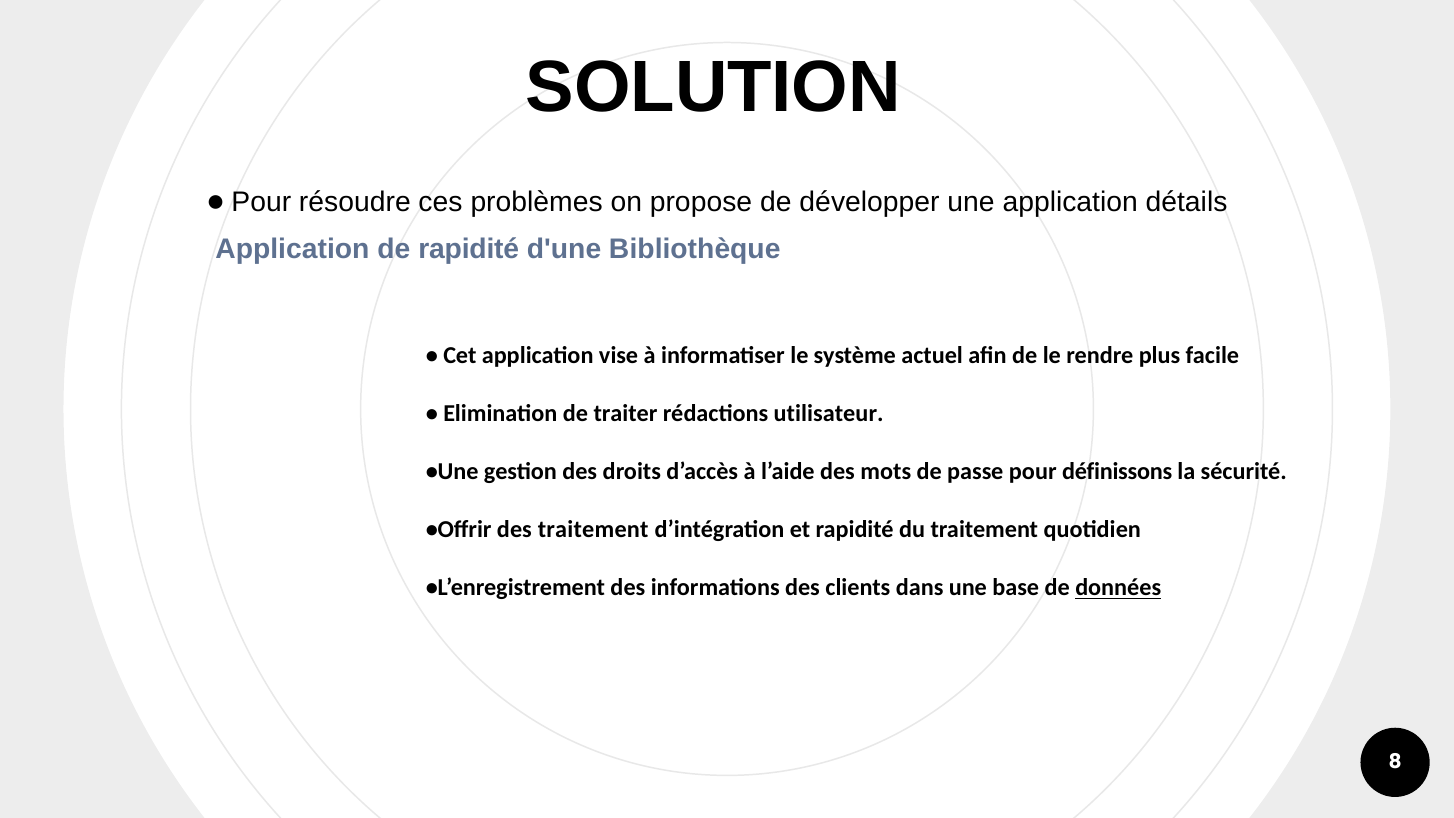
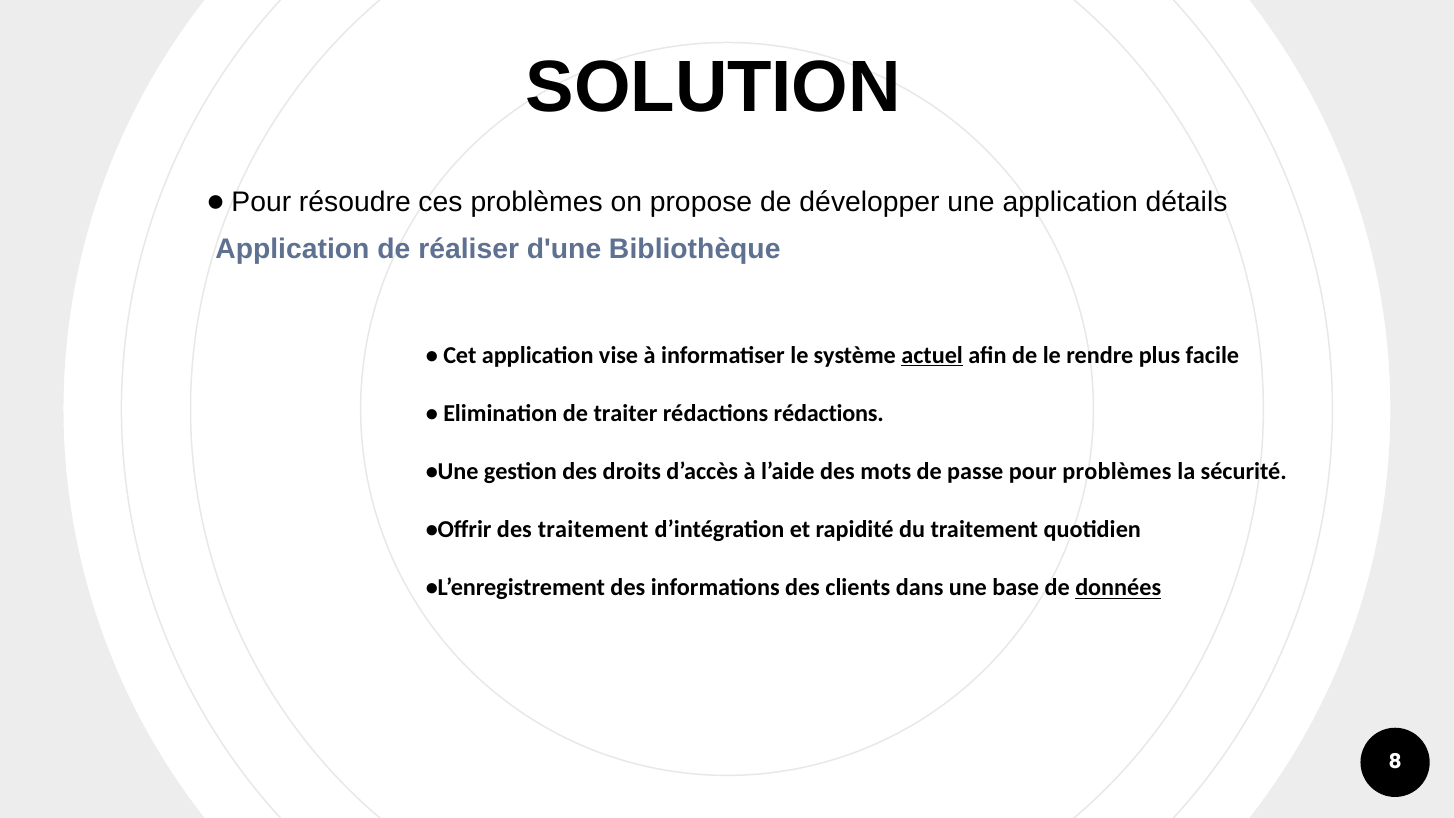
de rapidité: rapidité -> réaliser
actuel underline: none -> present
rédactions utilisateur: utilisateur -> rédactions
pour définissons: définissons -> problèmes
